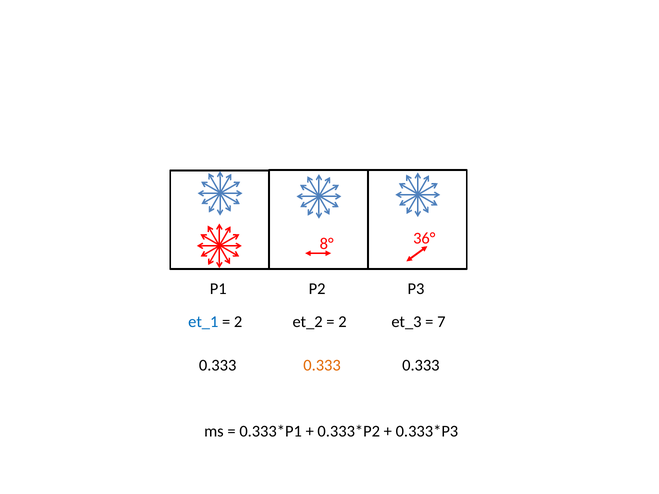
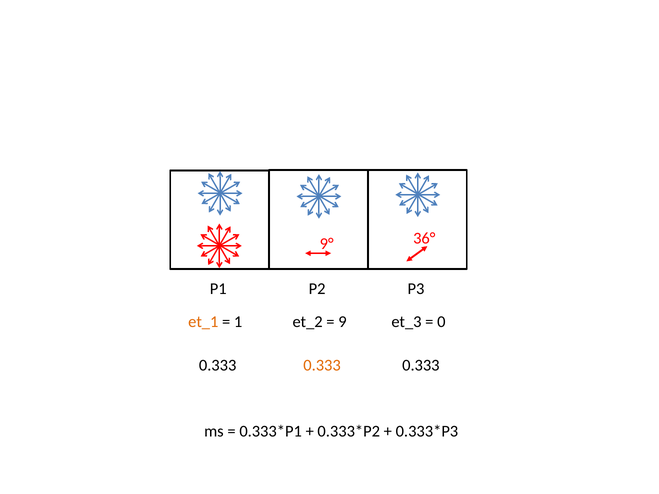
8°: 8° -> 9°
et_1 colour: blue -> orange
2 at (238, 322): 2 -> 1
2 at (342, 322): 2 -> 9
7: 7 -> 0
